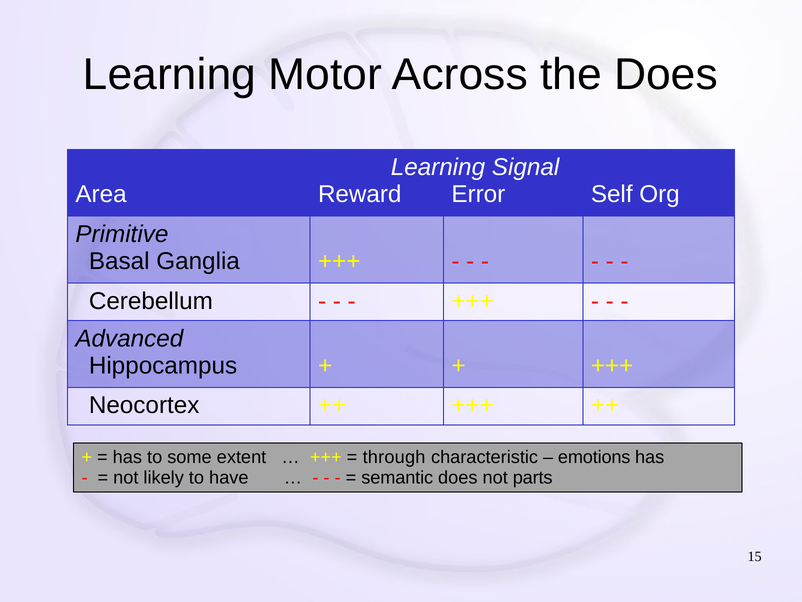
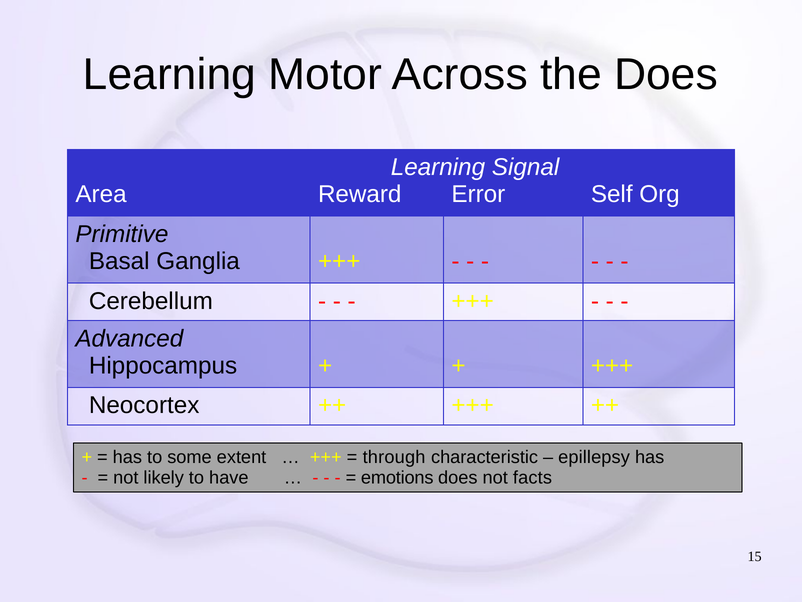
emotions: emotions -> epillepsy
semantic: semantic -> emotions
parts: parts -> facts
